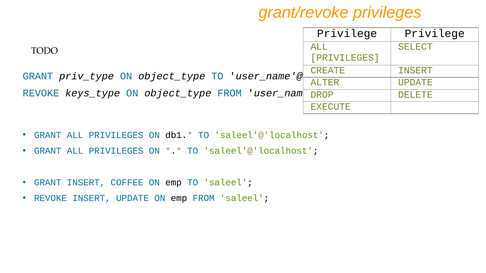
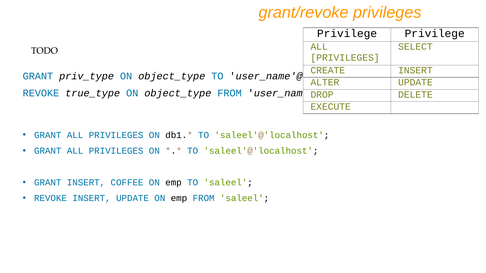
keys_type: keys_type -> true_type
